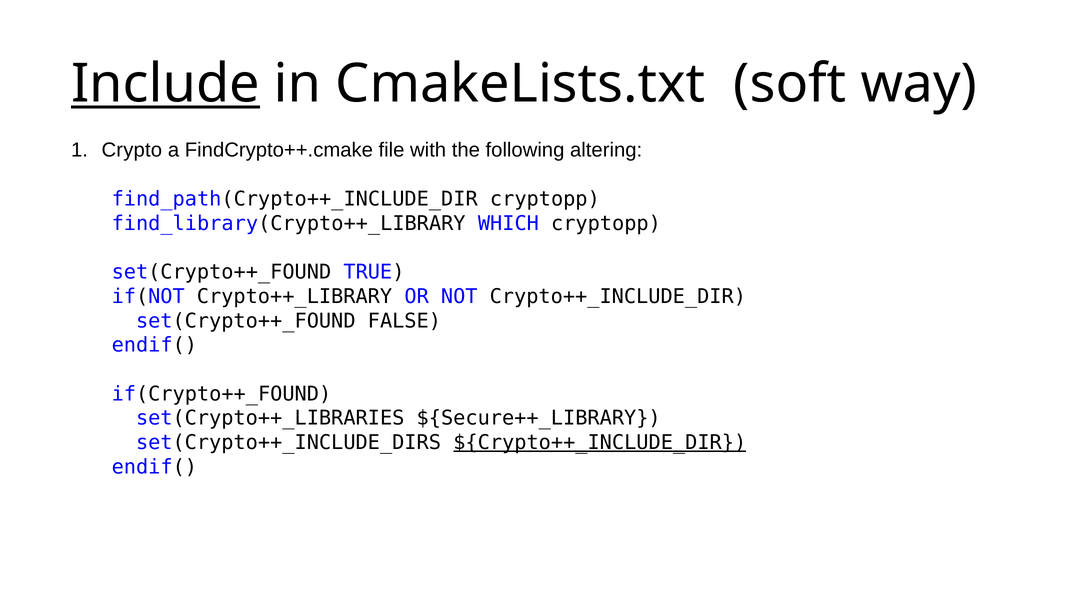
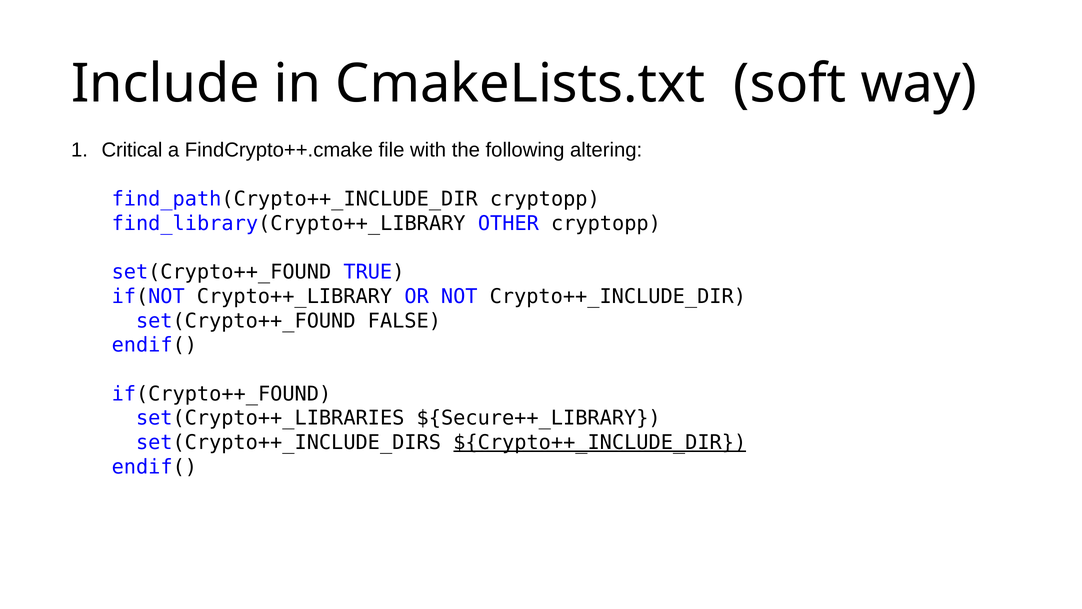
Include underline: present -> none
Crypto: Crypto -> Critical
WHICH: WHICH -> OTHER
